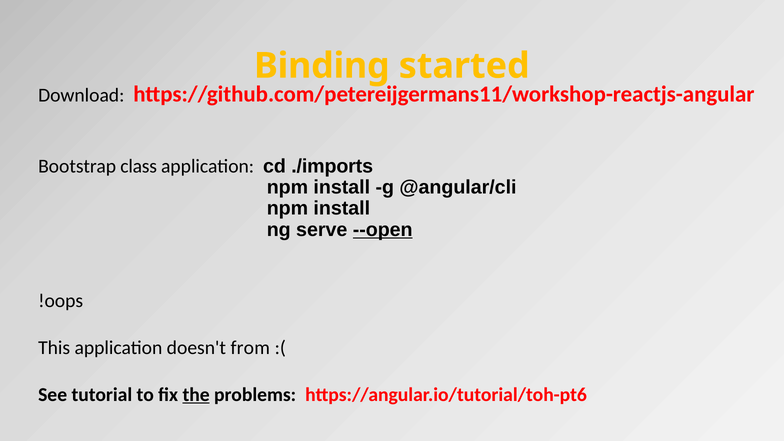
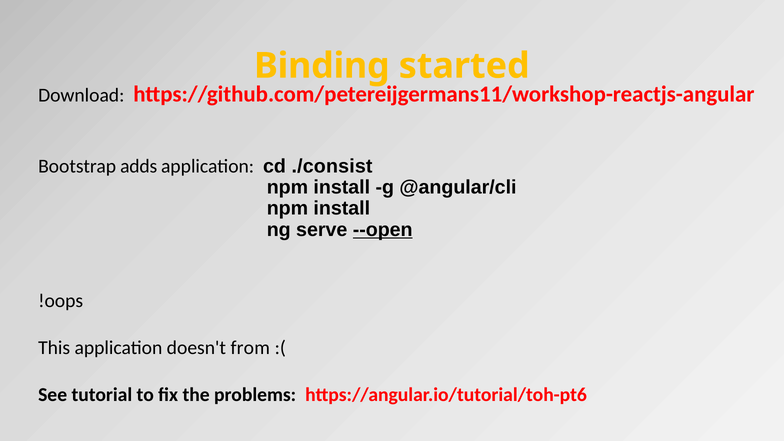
class: class -> adds
./imports: ./imports -> ./consist
the underline: present -> none
